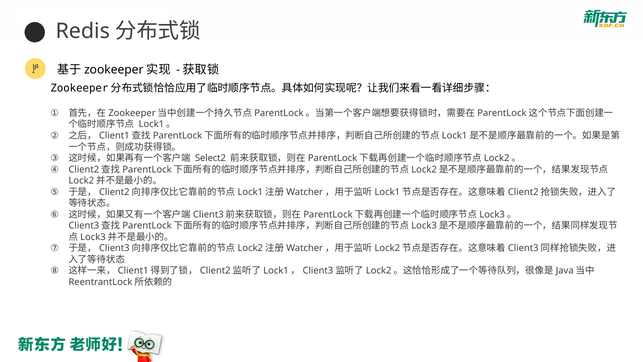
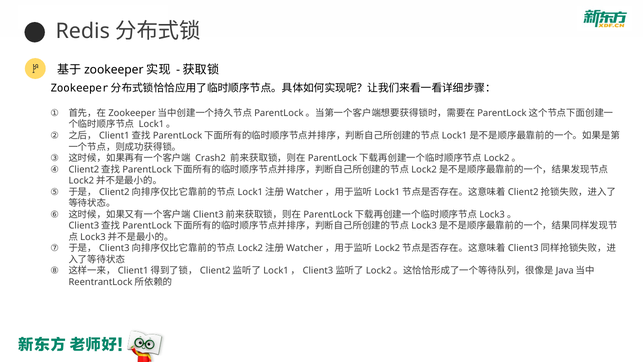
Select2: Select2 -> Crash2
